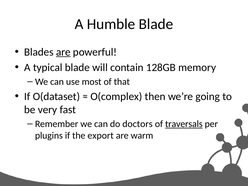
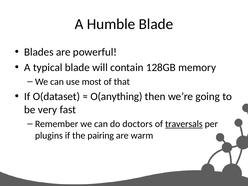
are at (63, 52) underline: present -> none
O(complex: O(complex -> O(anything
export: export -> pairing
